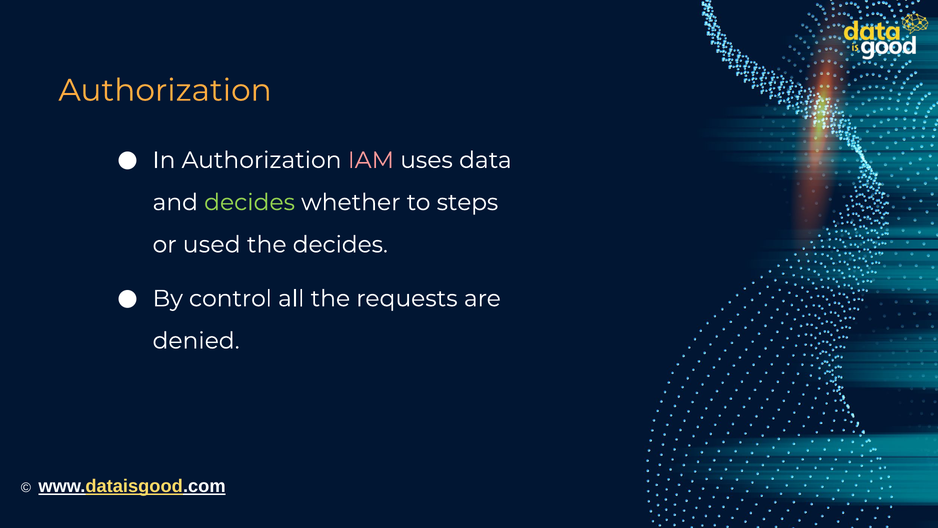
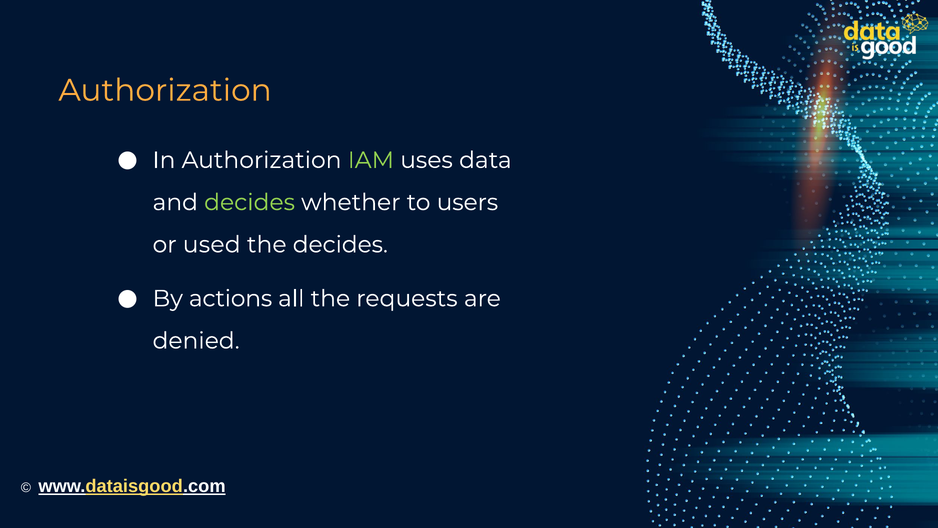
IAM colour: pink -> light green
steps: steps -> users
control: control -> actions
